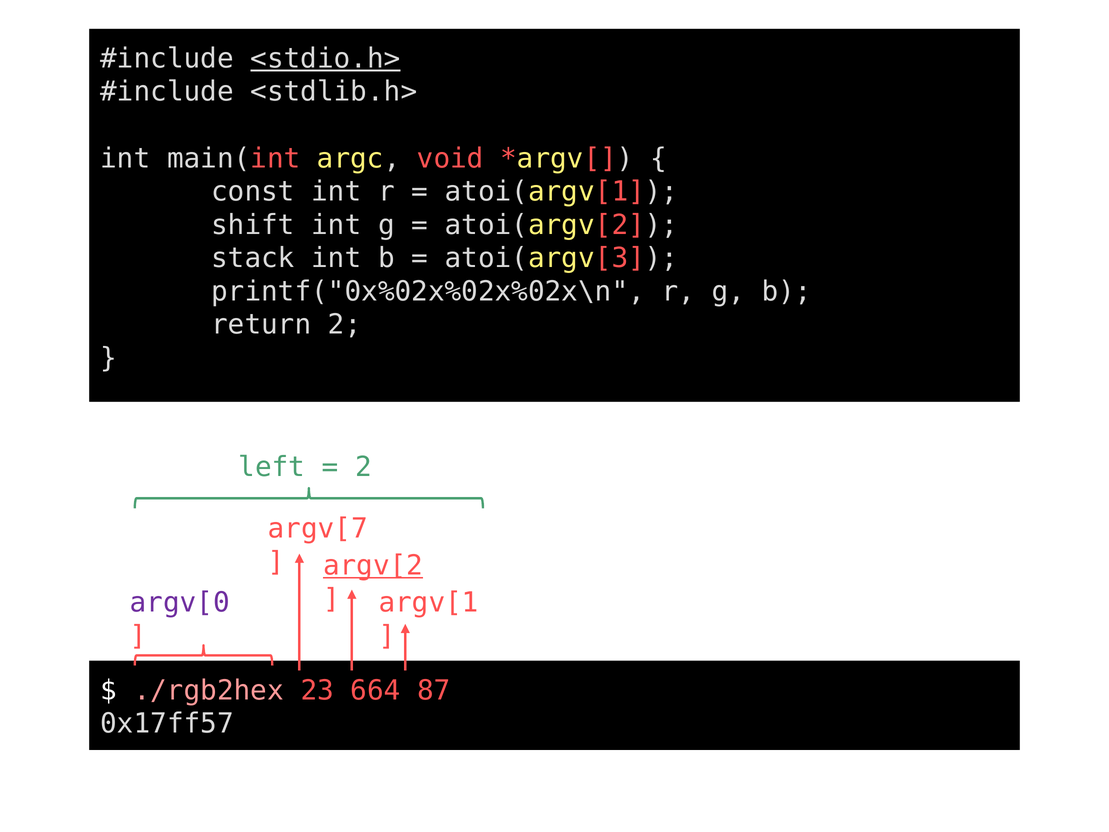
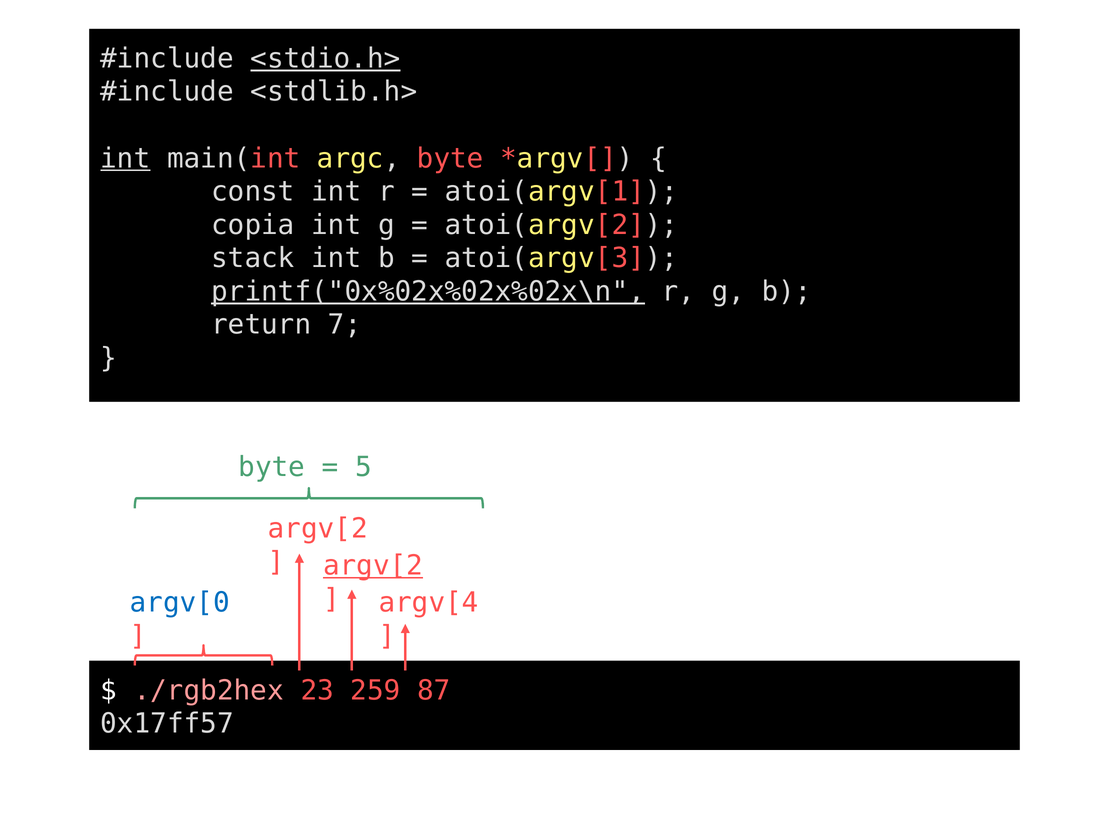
int at (125, 158) underline: none -> present
argc void: void -> byte
shift: shift -> copia
printf("0x%02x%02x%02x\n underline: none -> present
return 2: 2 -> 7
left at (272, 467): left -> byte
2 at (364, 467): 2 -> 5
argv[7 at (318, 529): argv[7 -> argv[2
argv[0 colour: purple -> blue
argv[1: argv[1 -> argv[4
664: 664 -> 259
